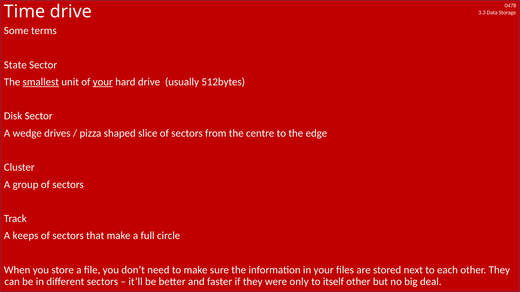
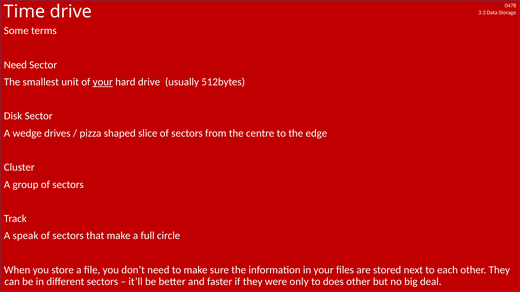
State at (15, 65): State -> Need
smallest underline: present -> none
keeps: keeps -> speak
itself: itself -> does
